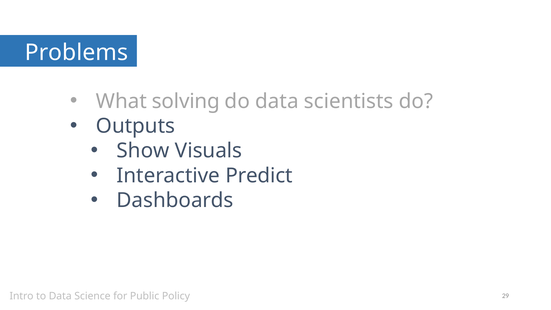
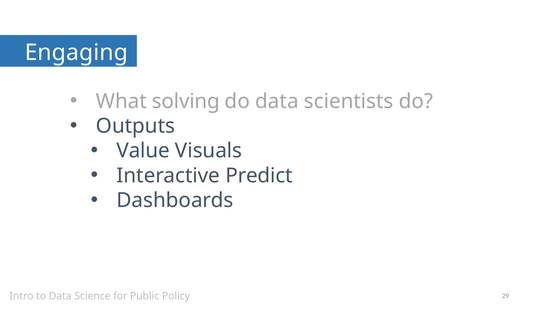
Problems: Problems -> Engaging
Show: Show -> Value
